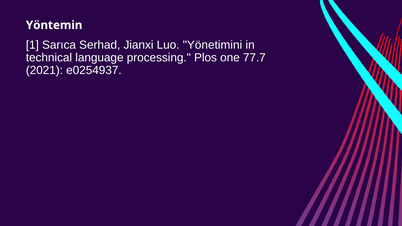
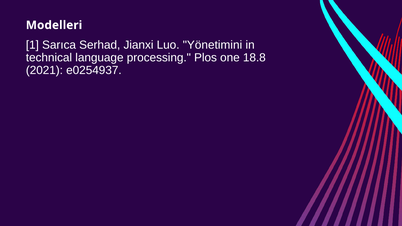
Yöntemin: Yöntemin -> Modelleri
77.7: 77.7 -> 18.8
